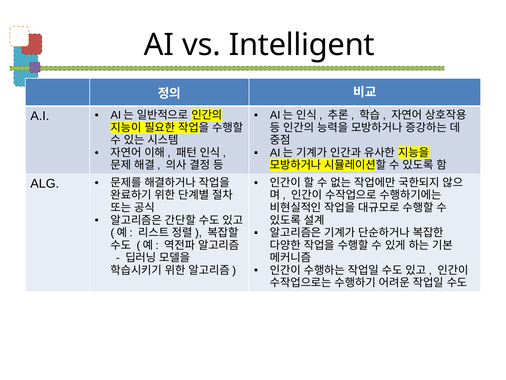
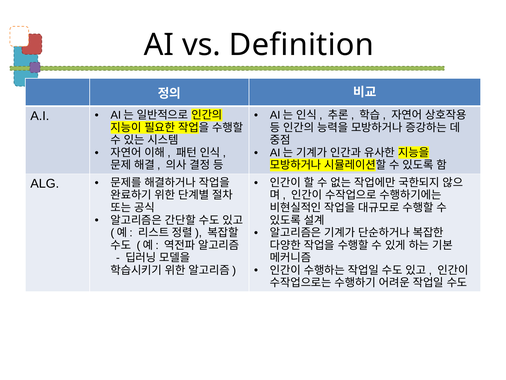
Intelligent: Intelligent -> Definition
